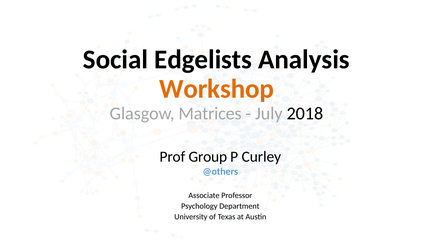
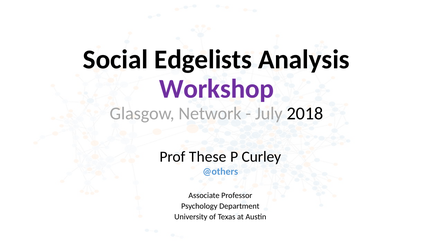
Workshop colour: orange -> purple
Matrices: Matrices -> Network
Group: Group -> These
